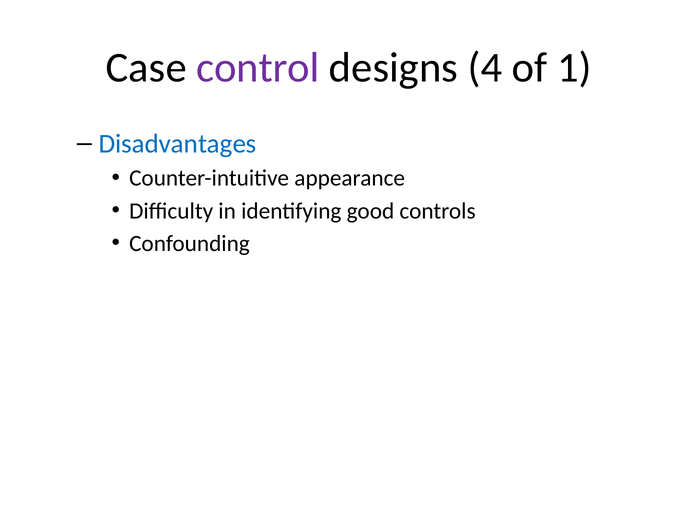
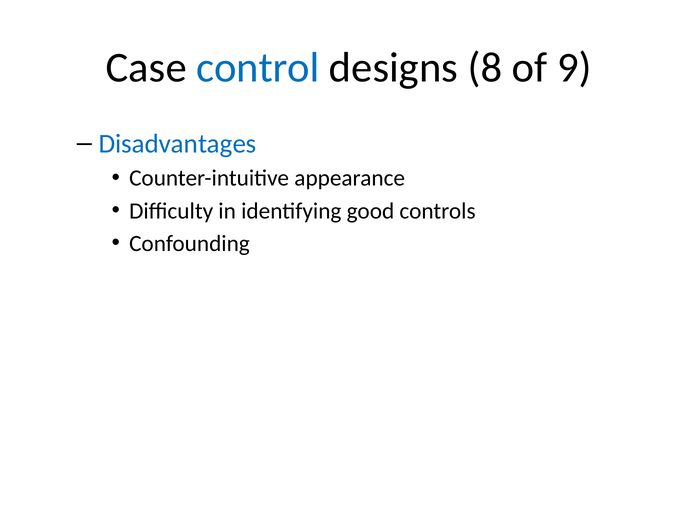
control colour: purple -> blue
4: 4 -> 8
1: 1 -> 9
